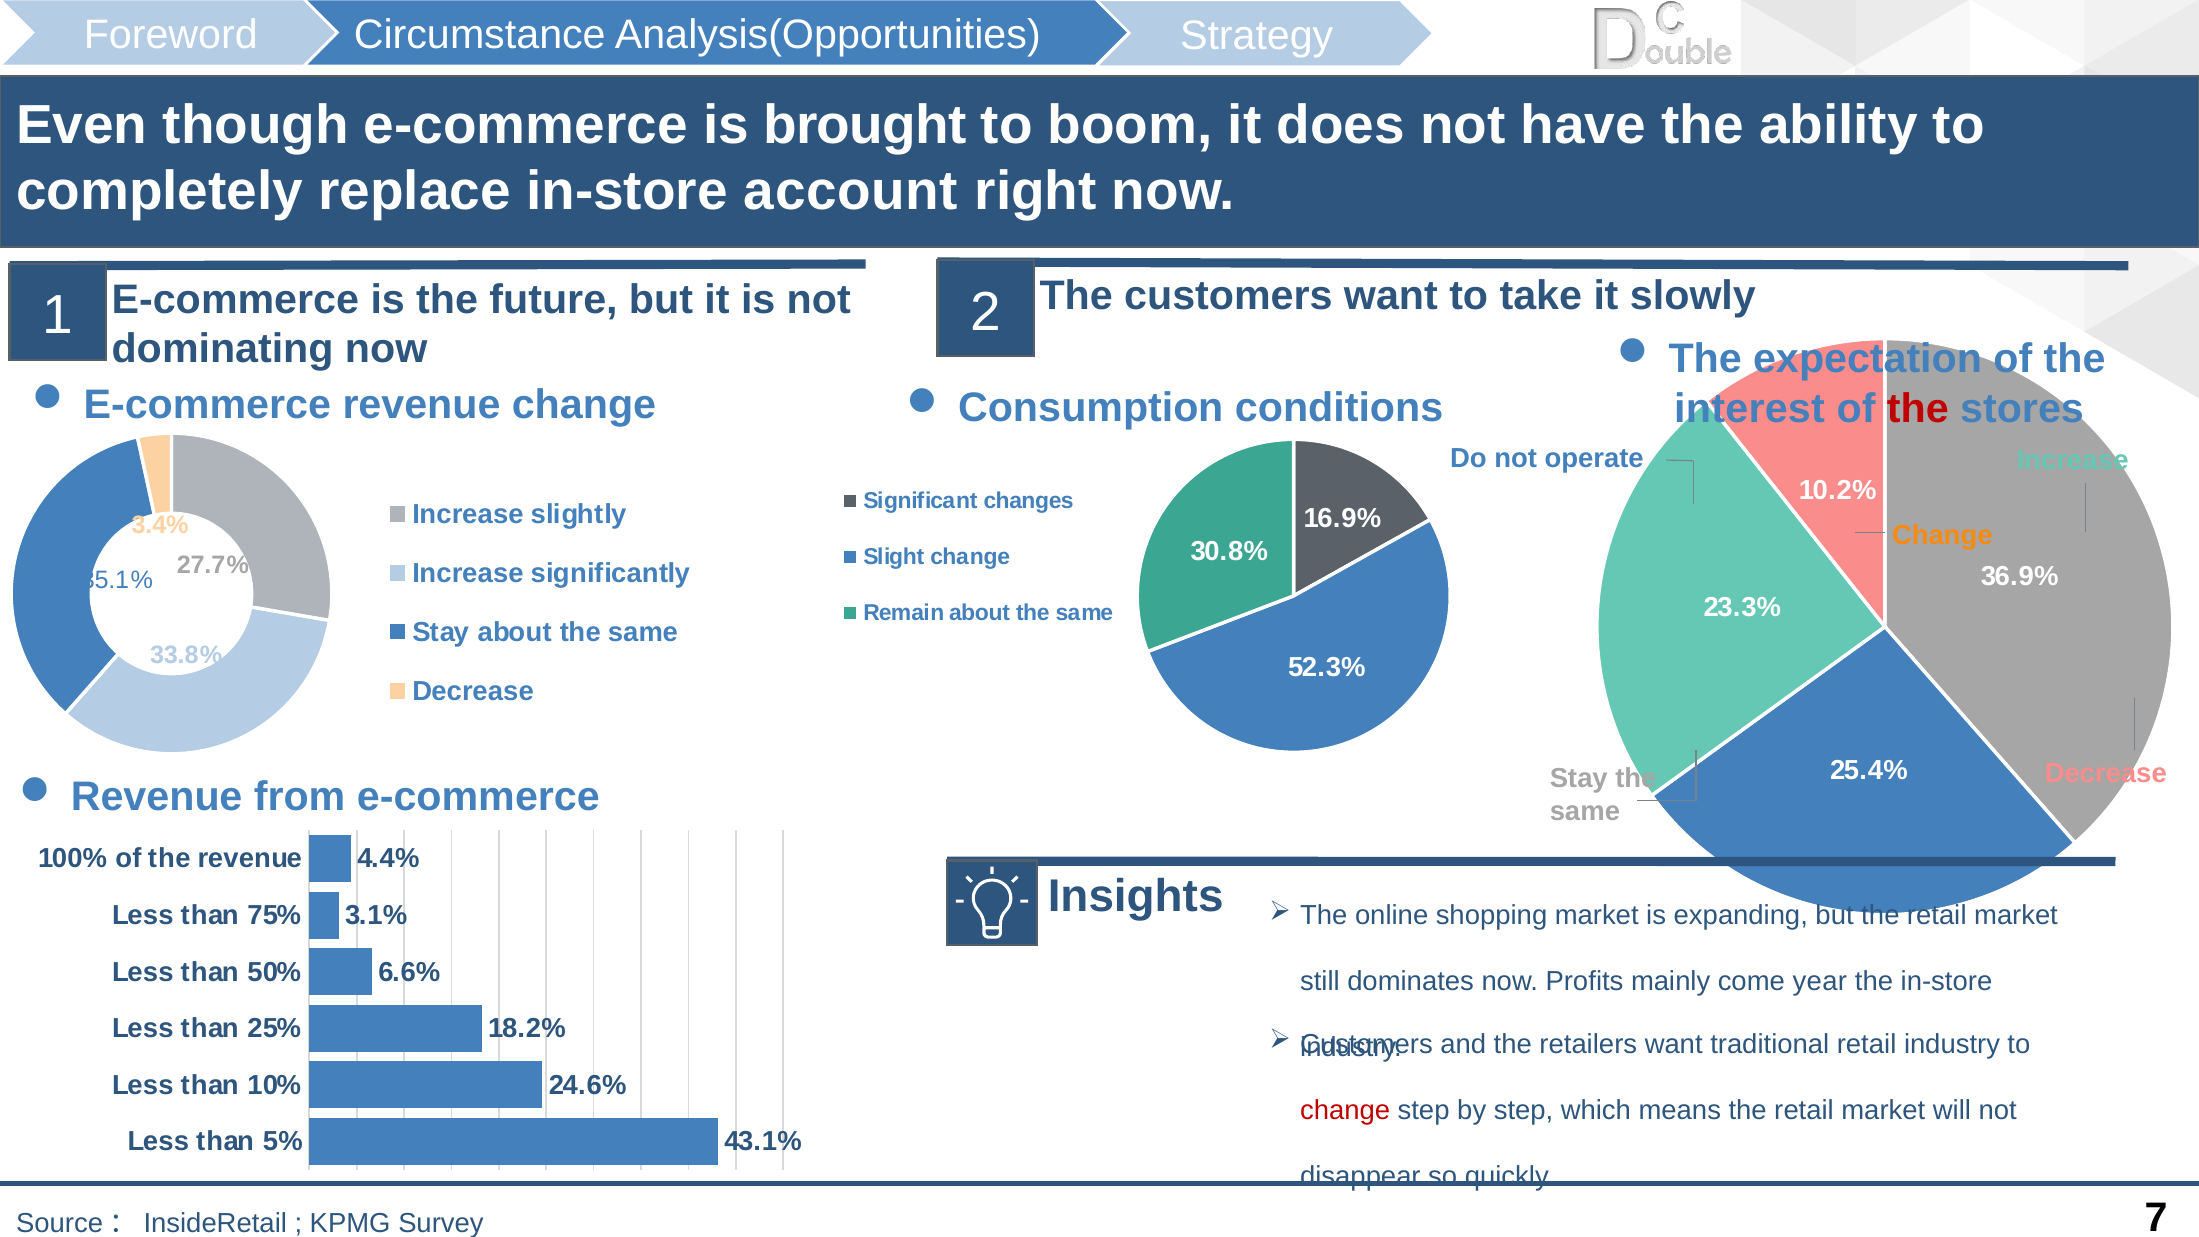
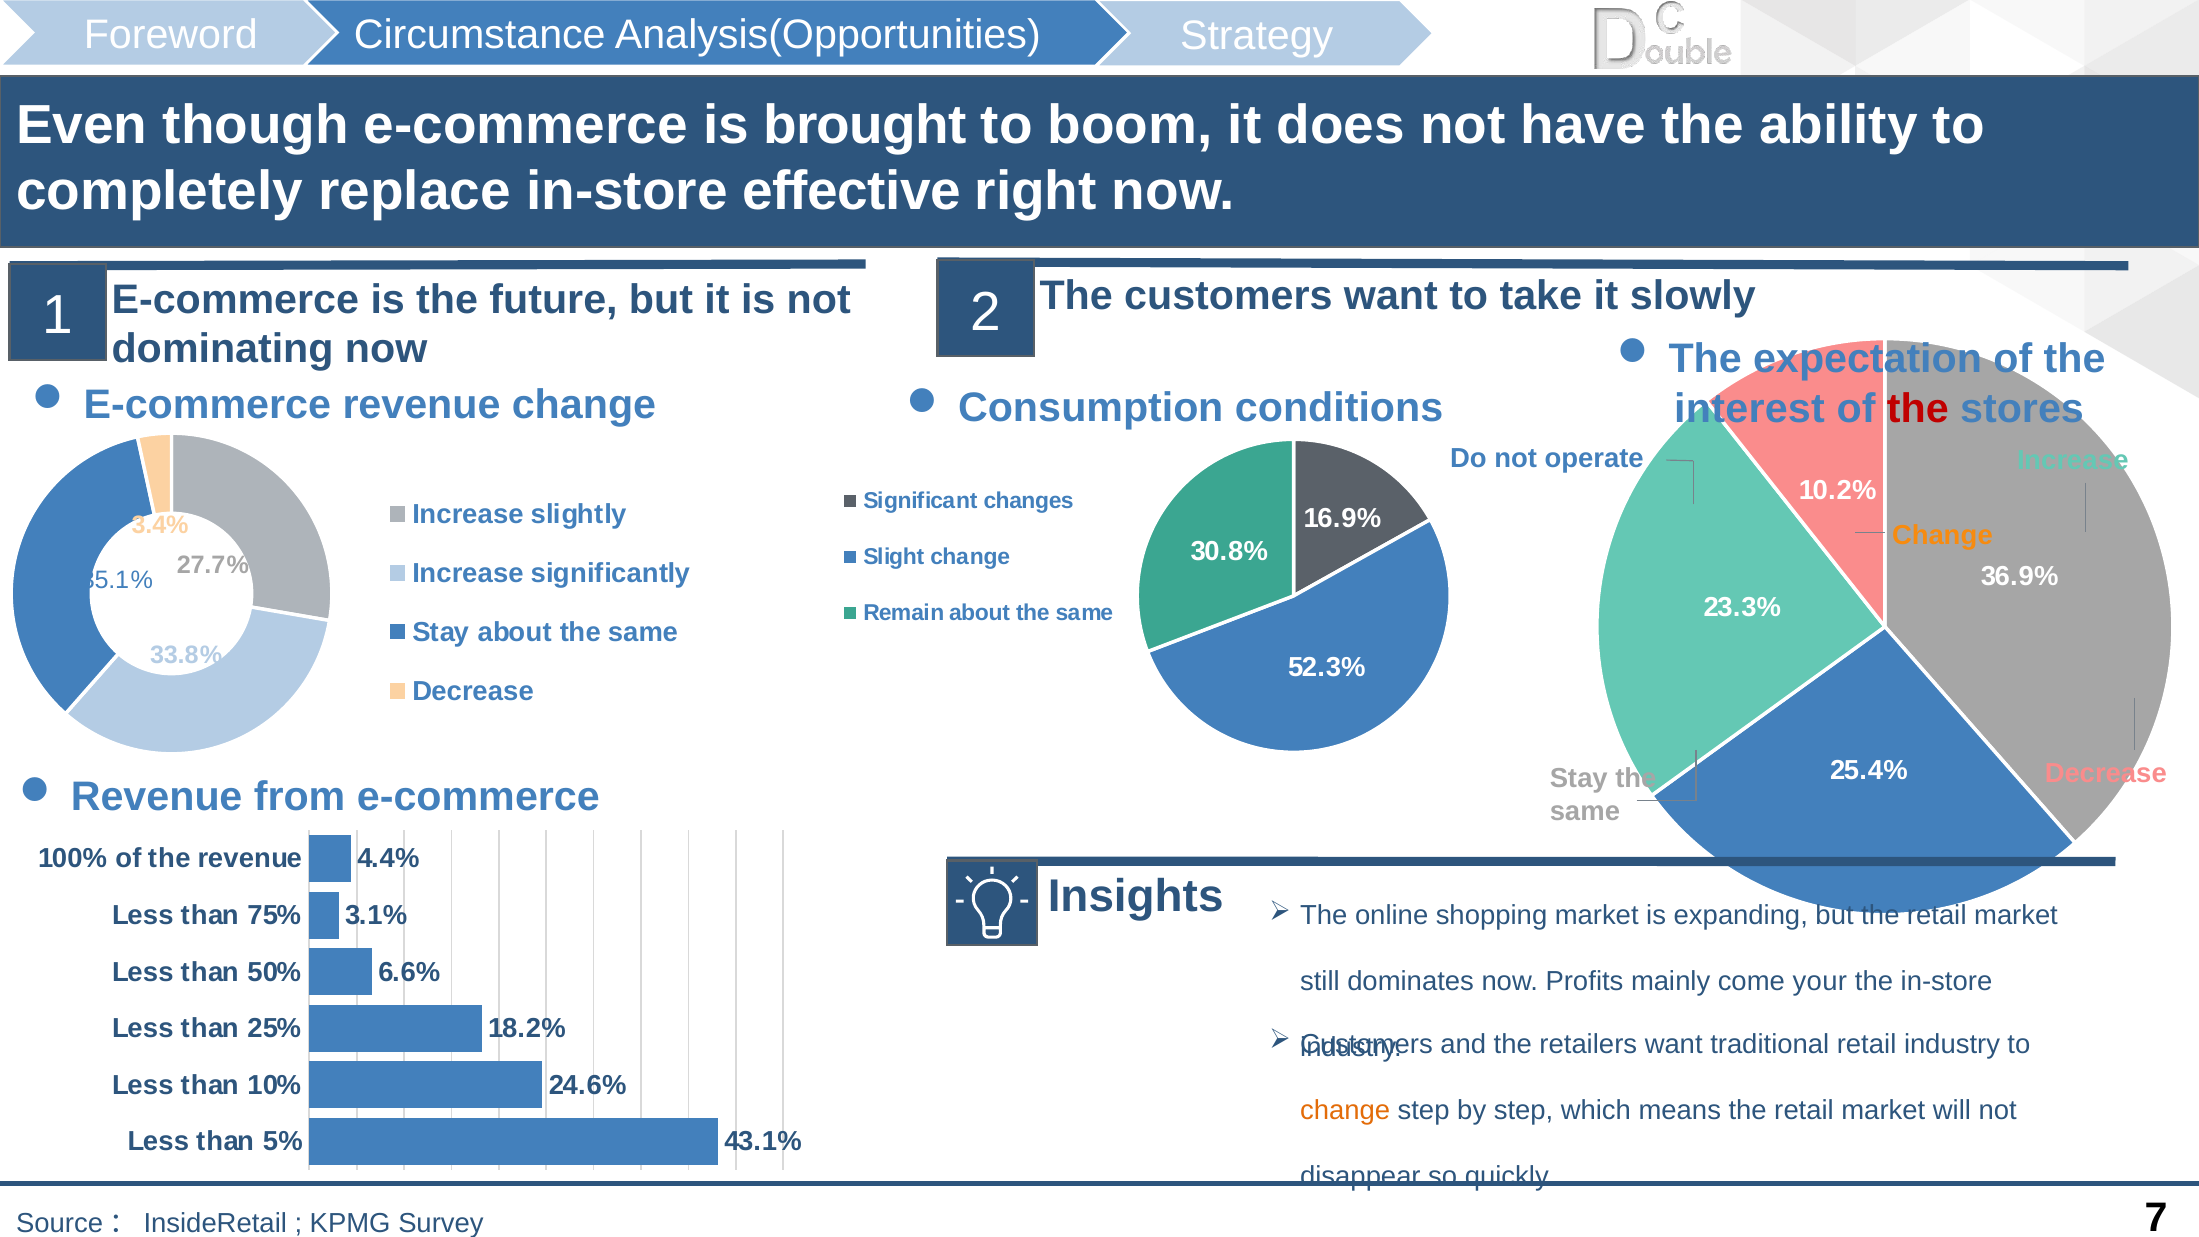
account: account -> effective
year: year -> your
change at (1345, 1110) colour: red -> orange
